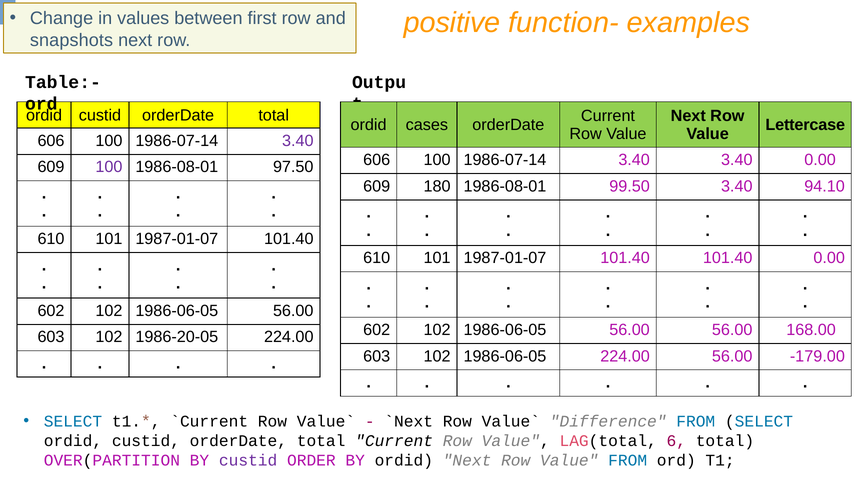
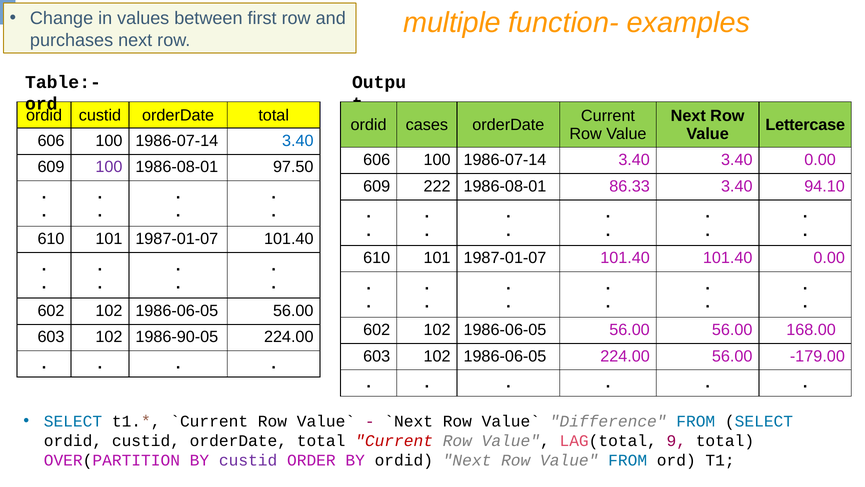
positive: positive -> multiple
snapshots: snapshots -> purchases
3.40 at (298, 141) colour: purple -> blue
180: 180 -> 222
99.50: 99.50 -> 86.33
1986-20-05: 1986-20-05 -> 1986-90-05
Current at (394, 440) colour: black -> red
6: 6 -> 9
